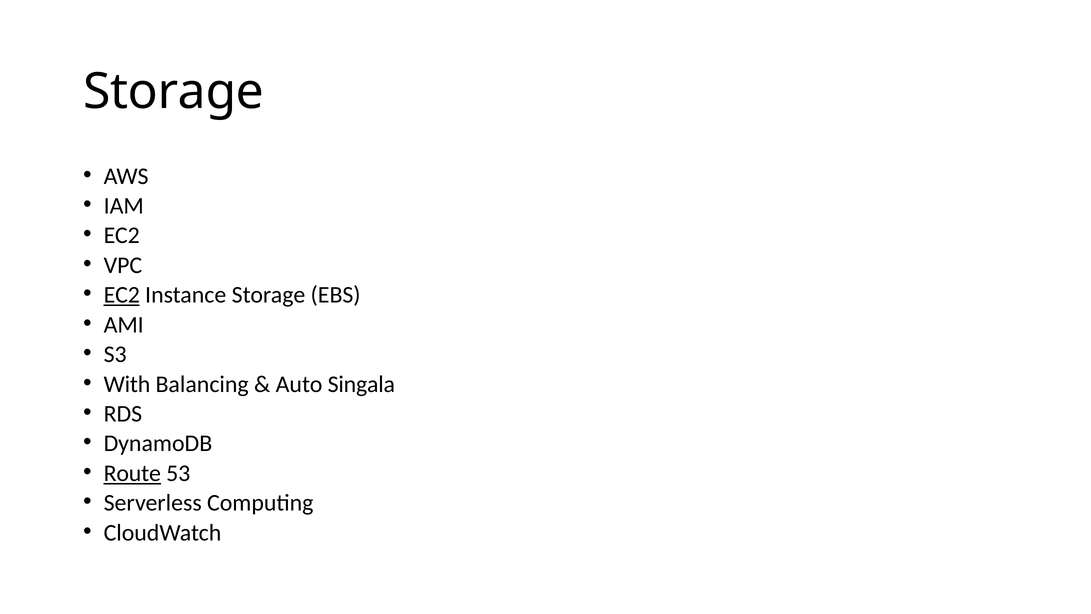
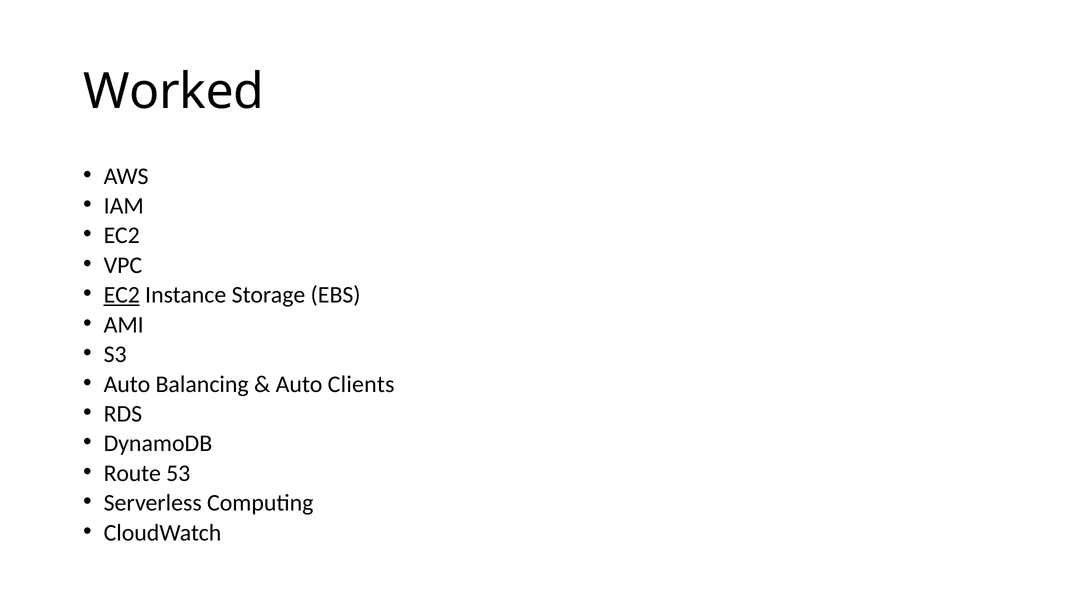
Storage at (174, 92): Storage -> Worked
With at (127, 384): With -> Auto
Singala: Singala -> Clients
Route underline: present -> none
